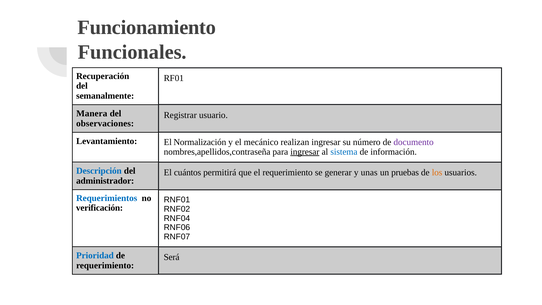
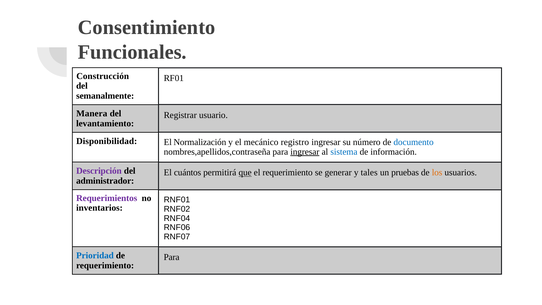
Funcionamiento: Funcionamiento -> Consentimiento
Recuperación: Recuperación -> Construcción
observaciones: observaciones -> levantamiento
Levantamiento: Levantamiento -> Disponibilidad
realizan: realizan -> registro
documento colour: purple -> blue
Descripción colour: blue -> purple
que underline: none -> present
unas: unas -> tales
Requerimientos colour: blue -> purple
verificación: verificación -> inventarios
Será at (172, 257): Será -> Para
